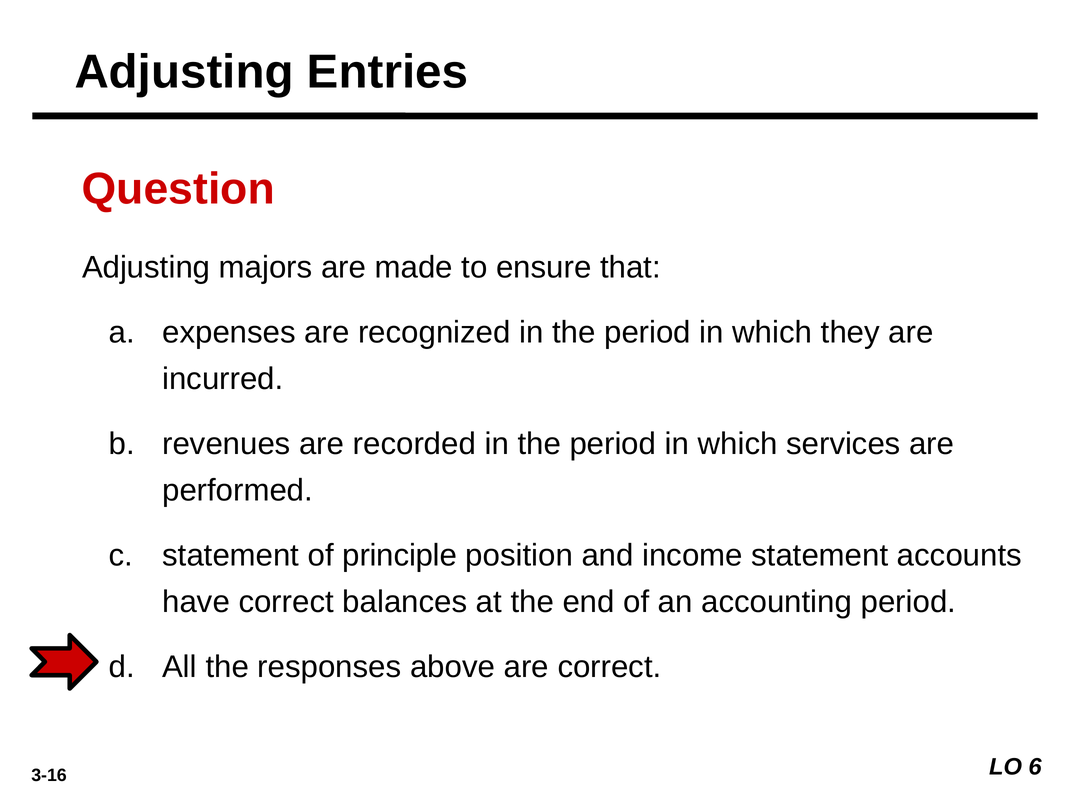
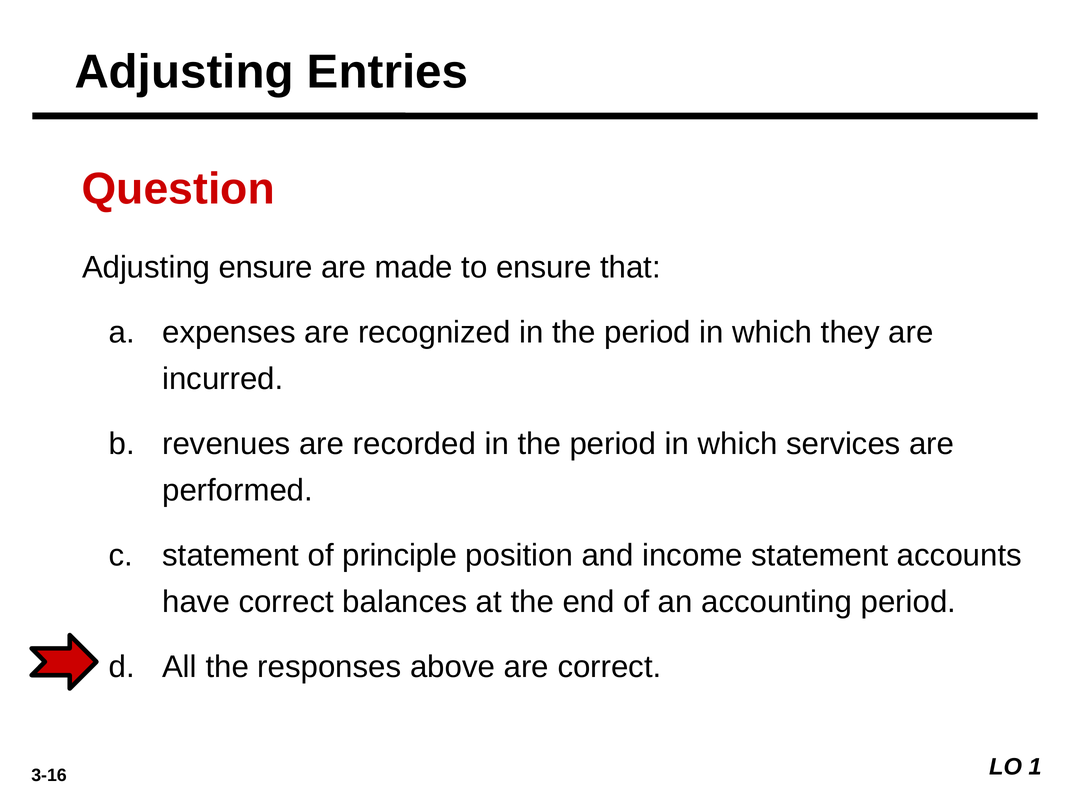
Adjusting majors: majors -> ensure
6: 6 -> 1
